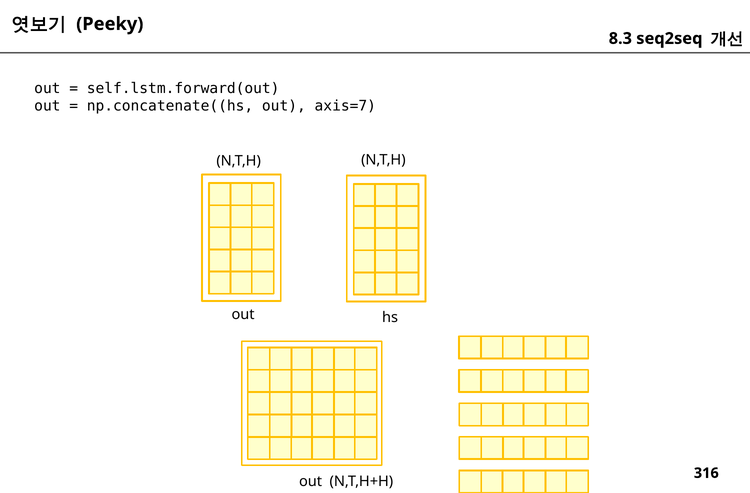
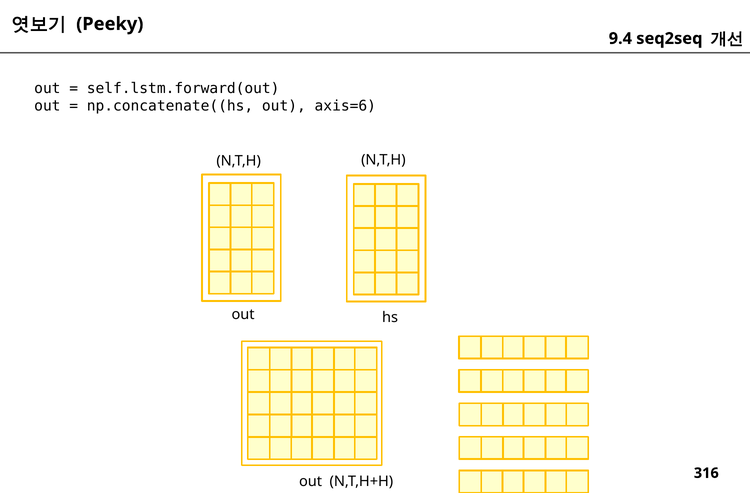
8.3: 8.3 -> 9.4
axis=7: axis=7 -> axis=6
